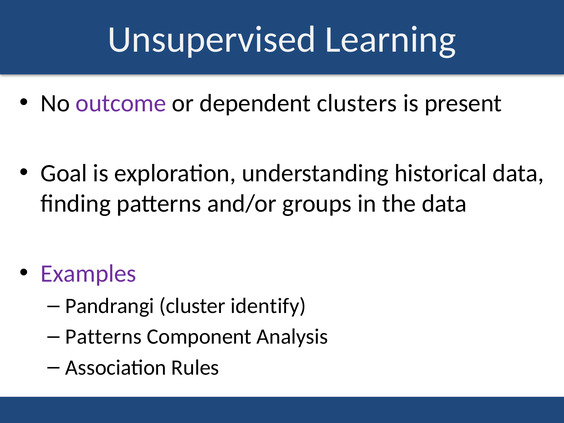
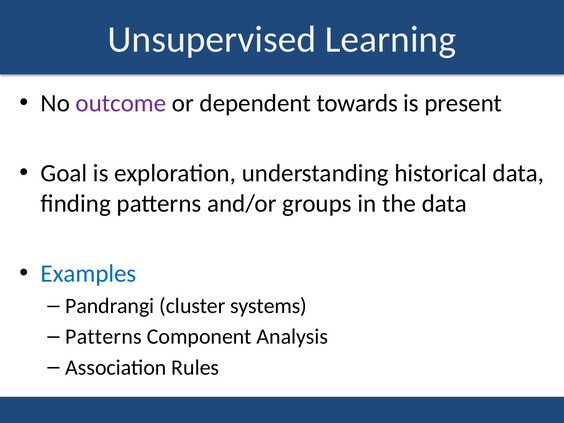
clusters: clusters -> towards
Examples colour: purple -> blue
identify: identify -> systems
